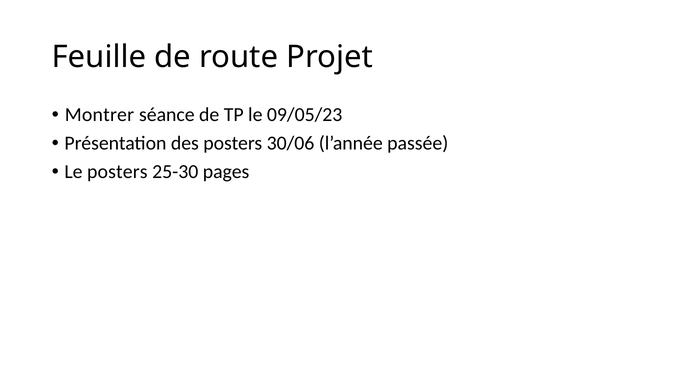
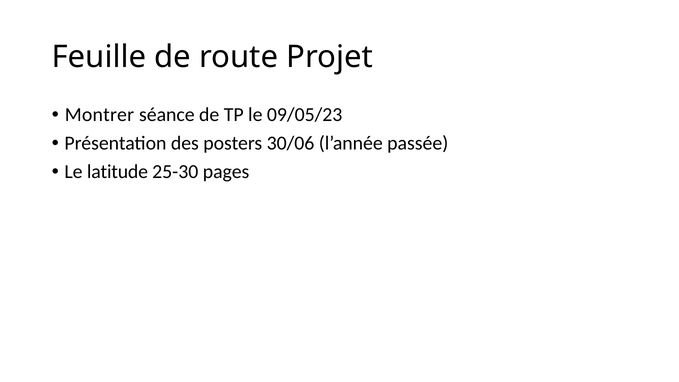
Le posters: posters -> latitude
